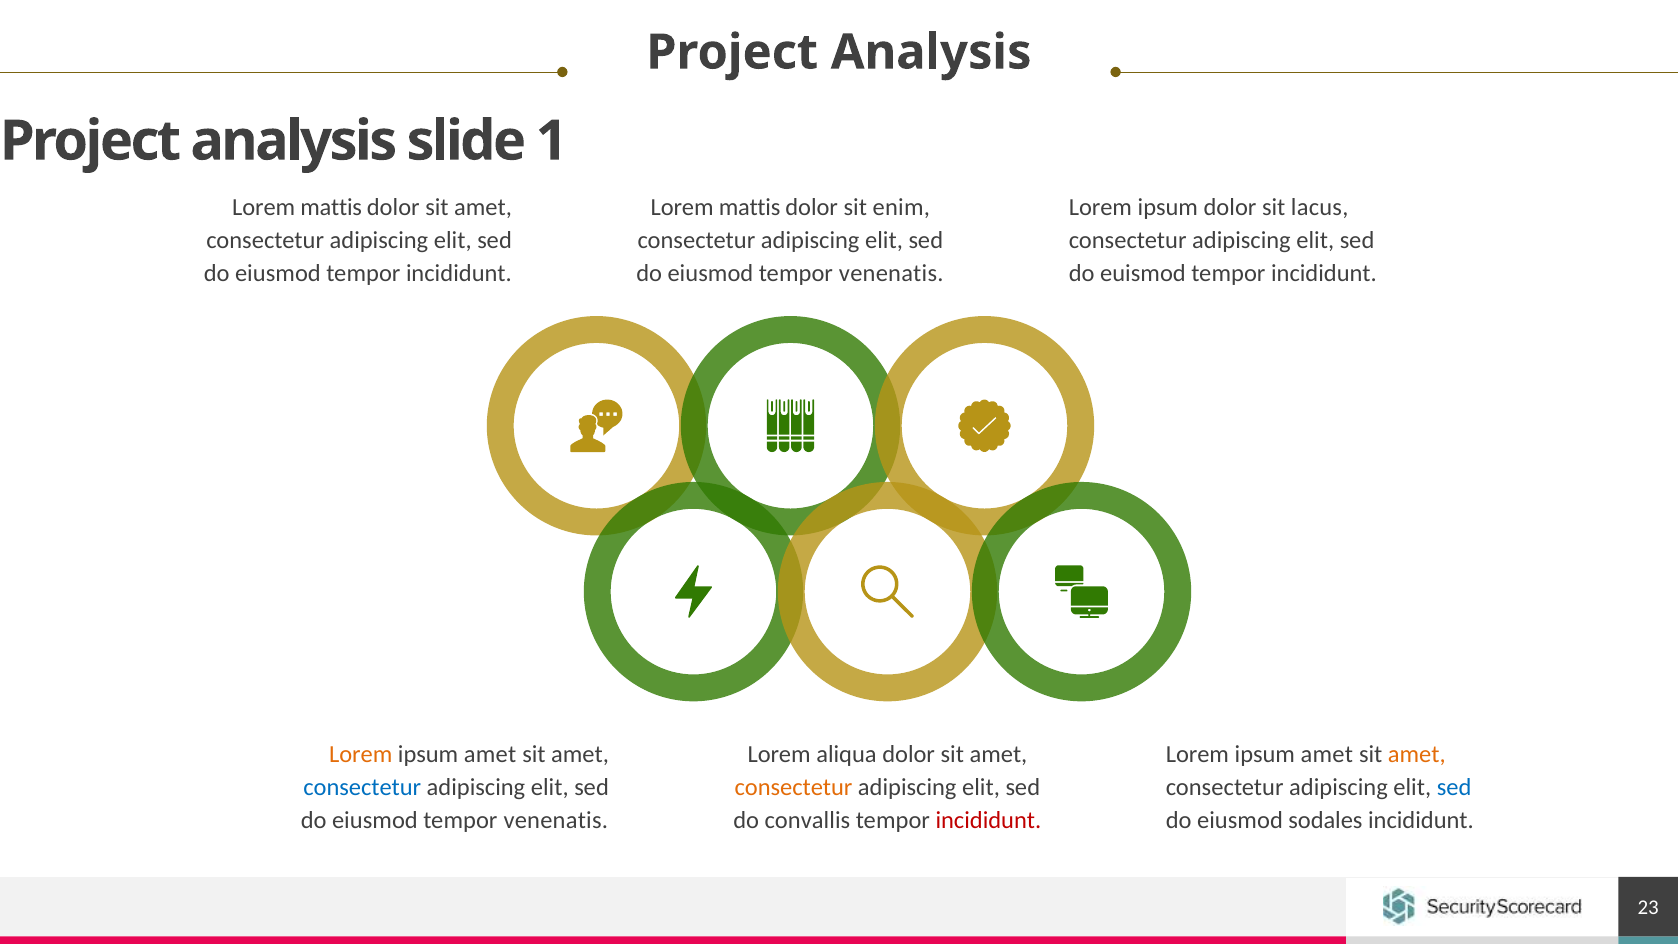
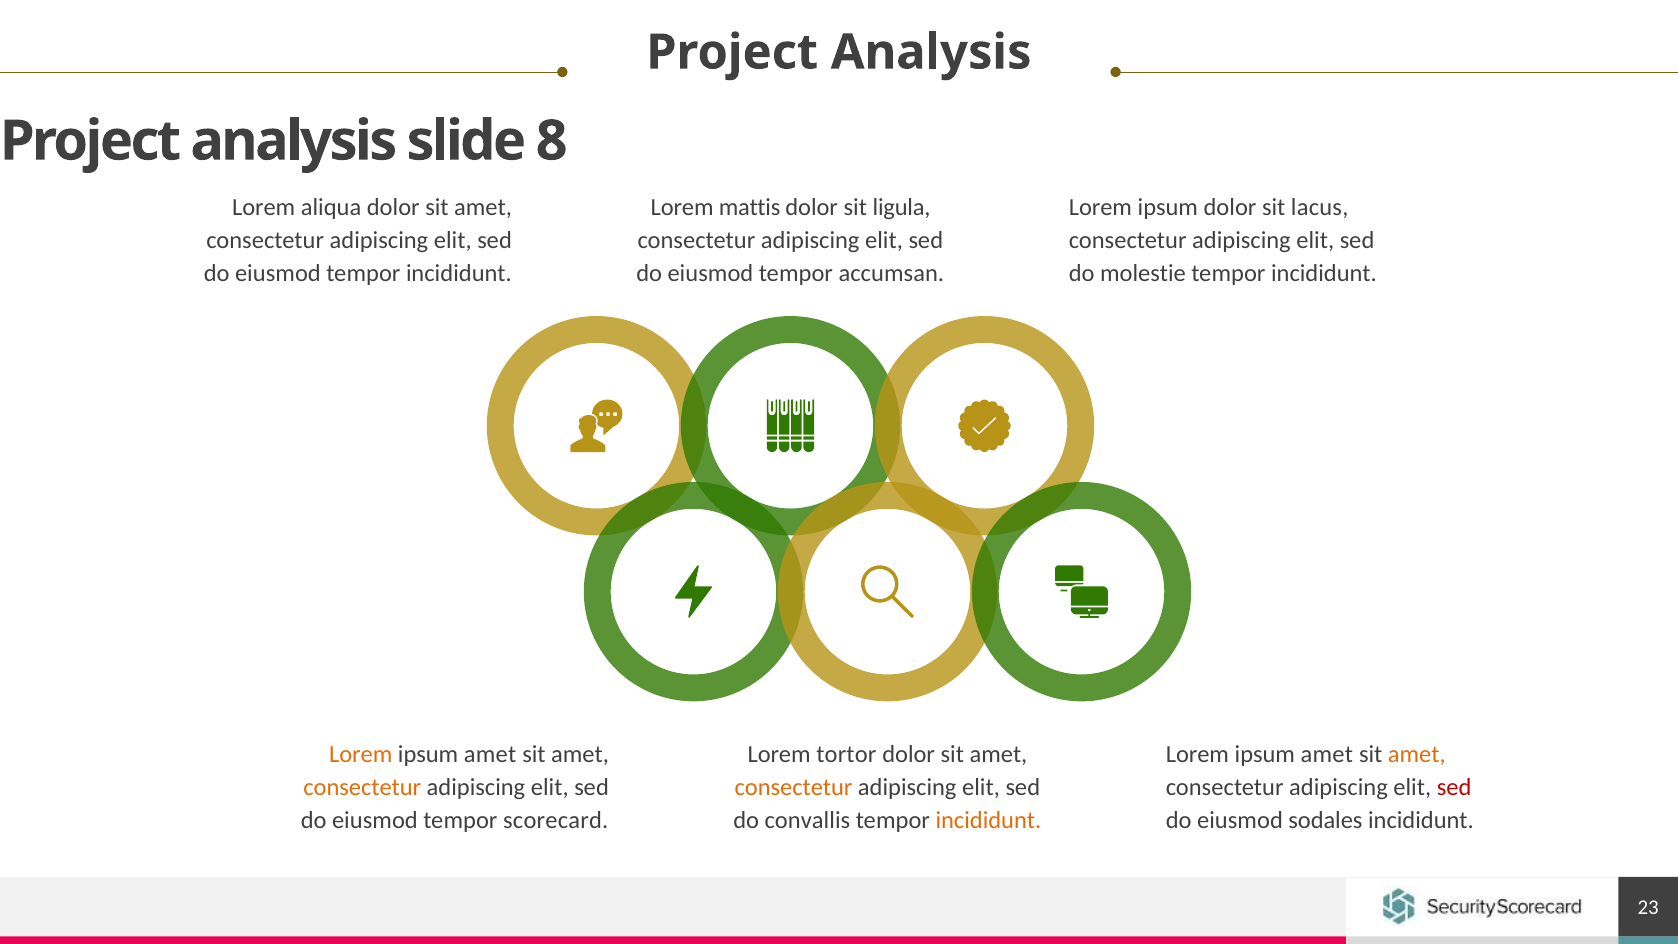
1: 1 -> 8
mattis at (331, 207): mattis -> aliqua
enim: enim -> ligula
venenatis at (891, 273): venenatis -> accumsan
euismod: euismod -> molestie
aliqua: aliqua -> tortor
consectetur at (362, 787) colour: blue -> orange
sed at (1454, 787) colour: blue -> red
venenatis at (556, 820): venenatis -> scorecard
incididunt at (988, 820) colour: red -> orange
